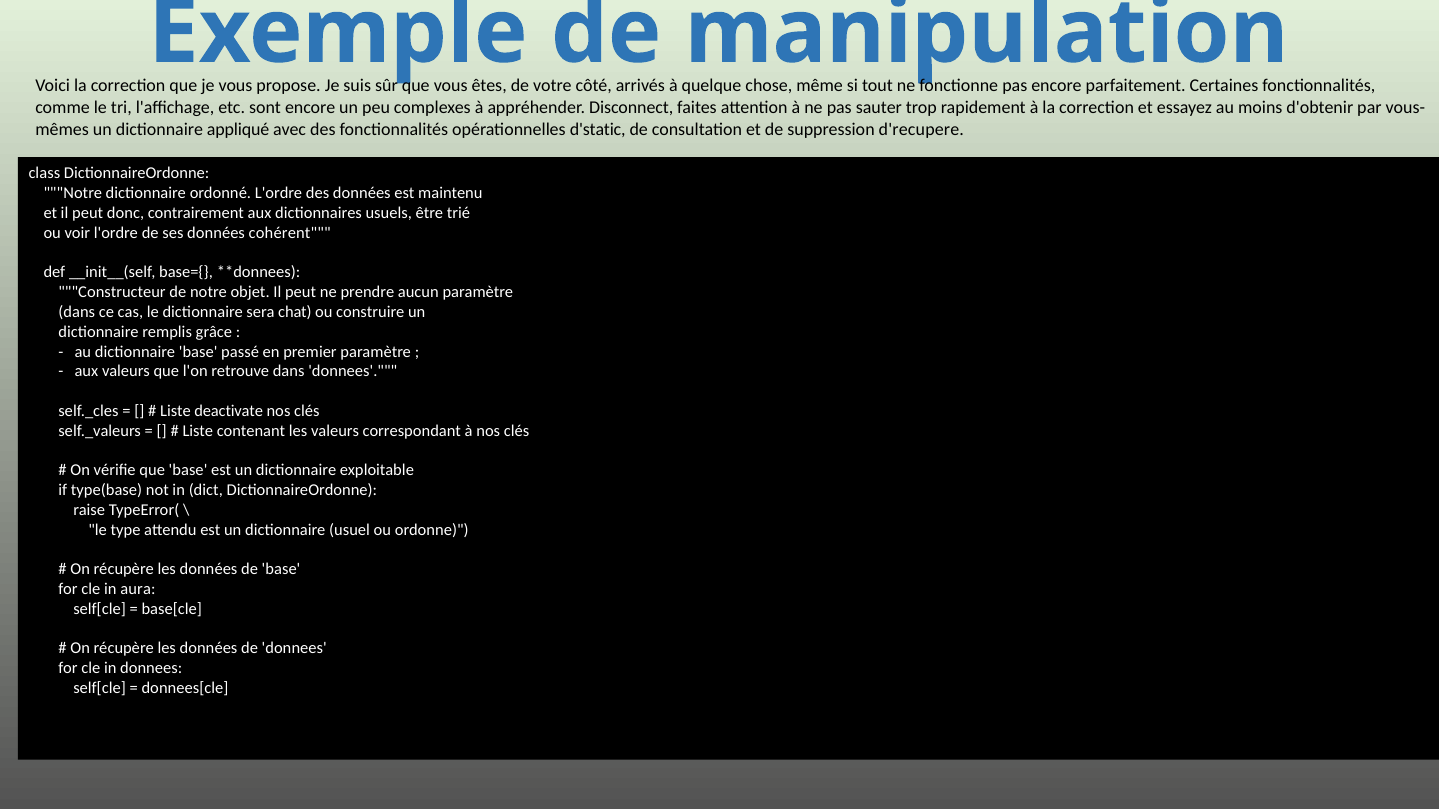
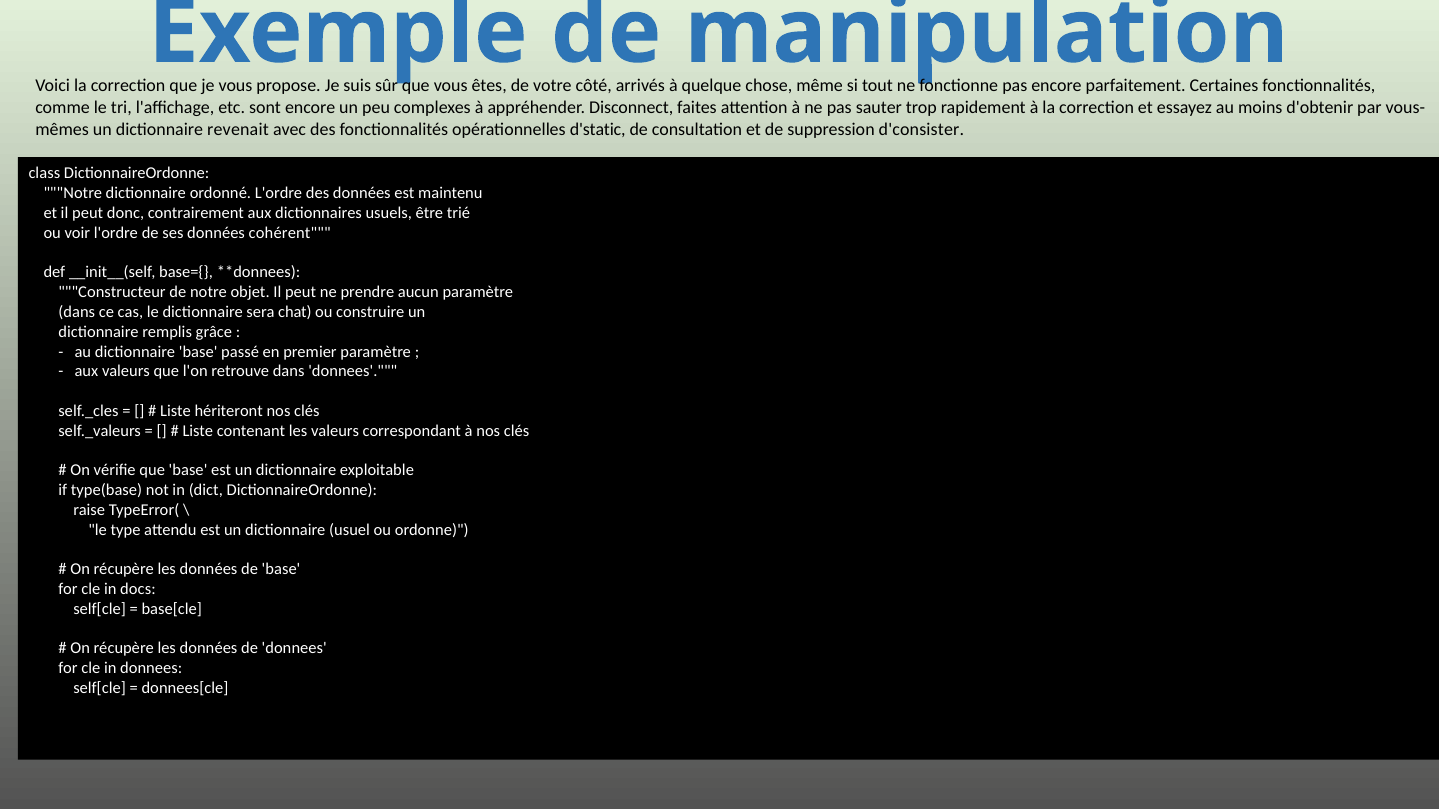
appliqué: appliqué -> revenait
d'recupere: d'recupere -> d'consister
deactivate: deactivate -> hériteront
aura: aura -> docs
